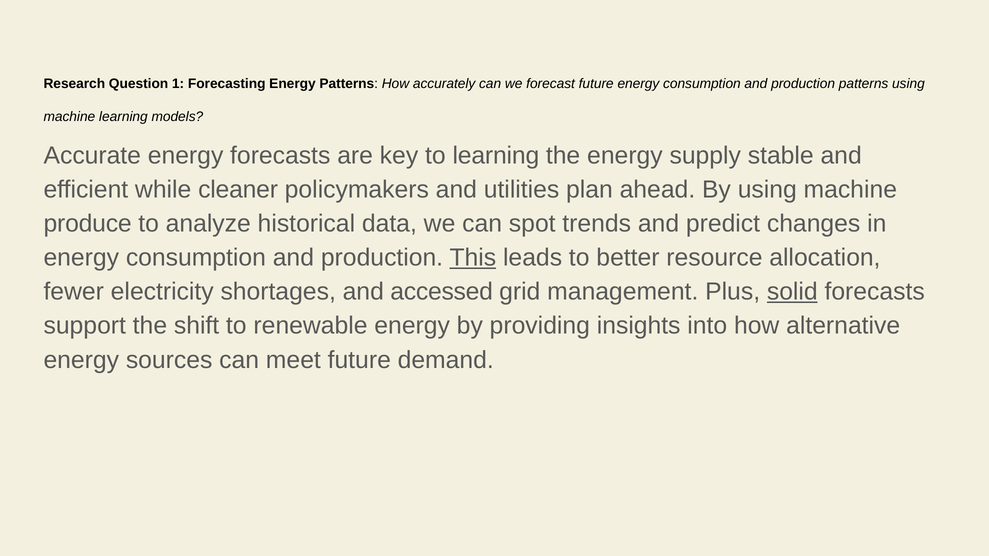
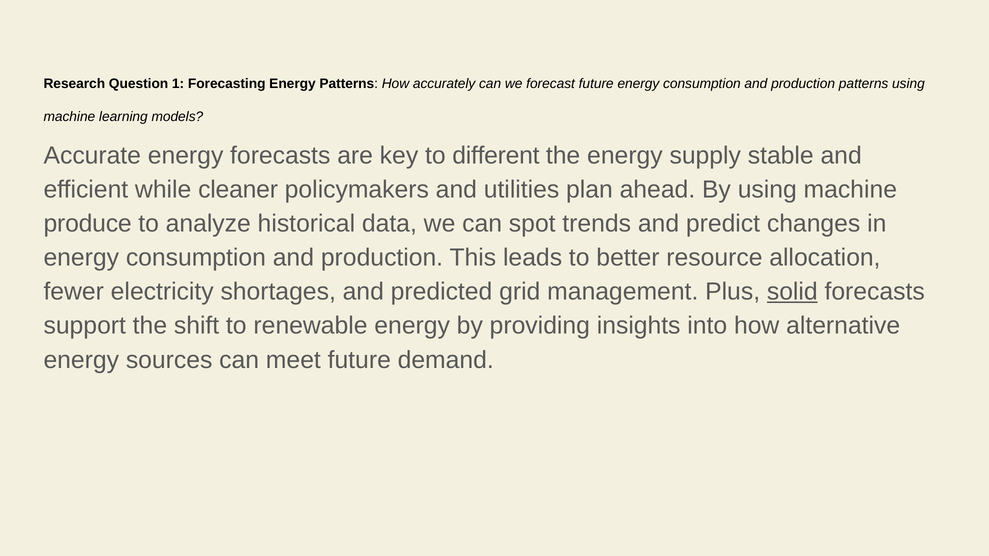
to learning: learning -> different
This underline: present -> none
accessed: accessed -> predicted
